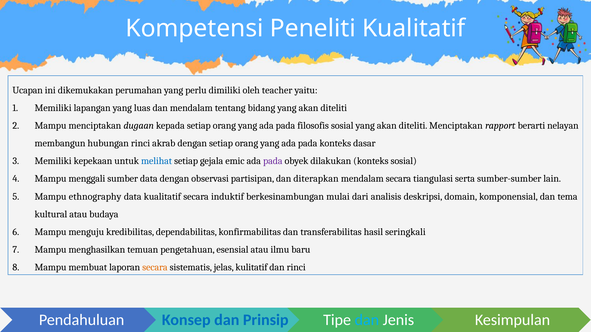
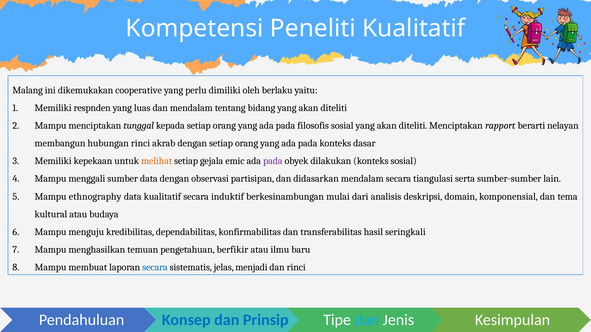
Ucapan: Ucapan -> Malang
perumahan: perumahan -> cooperative
teacher: teacher -> berlaku
lapangan: lapangan -> respnden
dugaan: dugaan -> tunggal
melihat colour: blue -> orange
diterapkan: diterapkan -> didasarkan
esensial: esensial -> berfikir
secara at (155, 268) colour: orange -> blue
kulitatif: kulitatif -> menjadi
